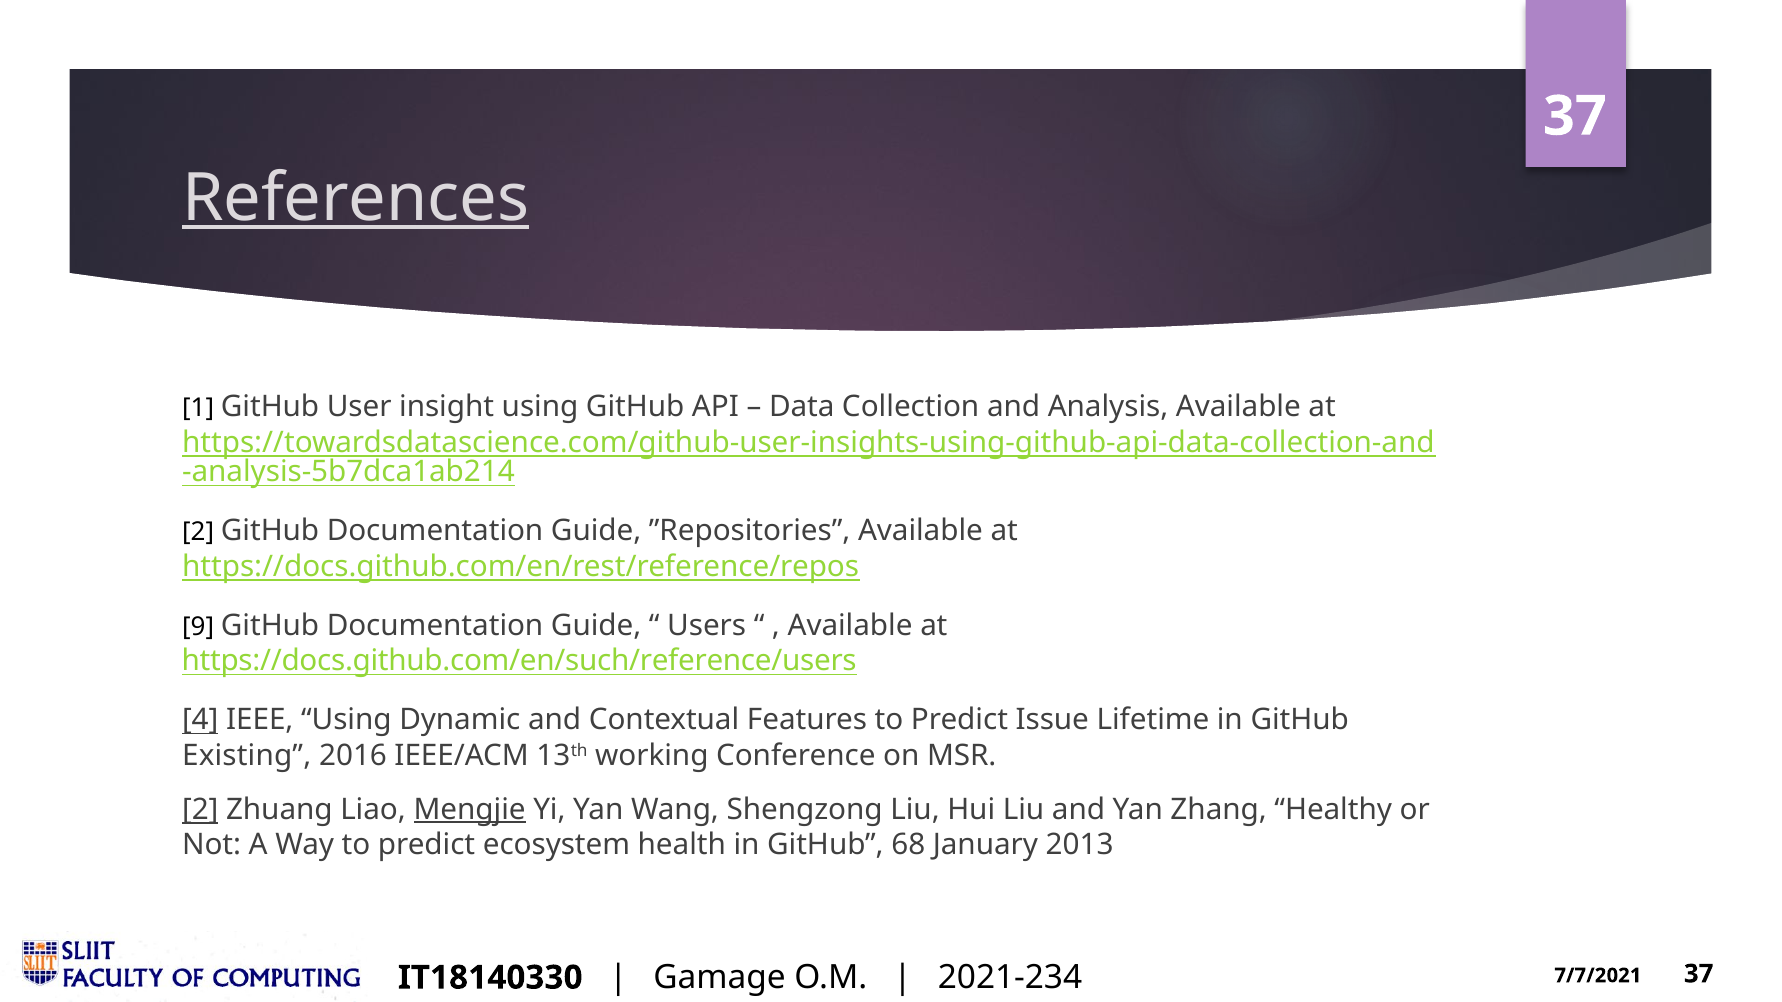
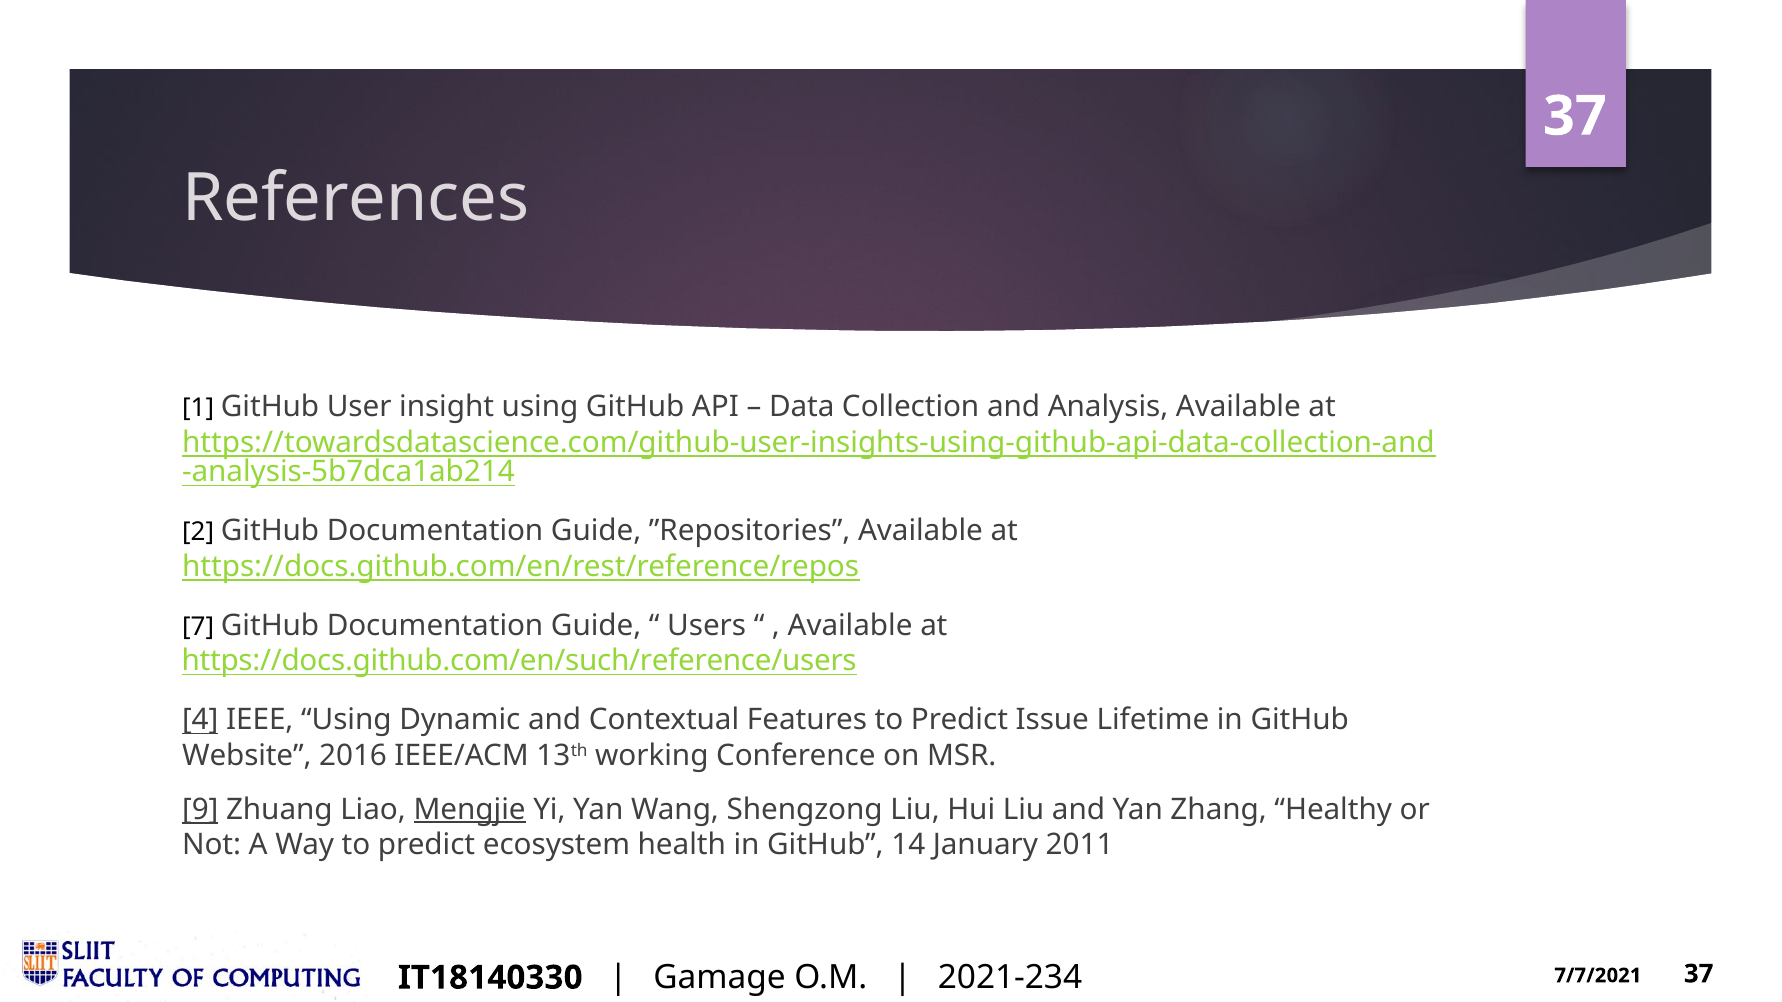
References underline: present -> none
9: 9 -> 7
Existing: Existing -> Website
2 at (200, 810): 2 -> 9
68: 68 -> 14
2013: 2013 -> 2011
